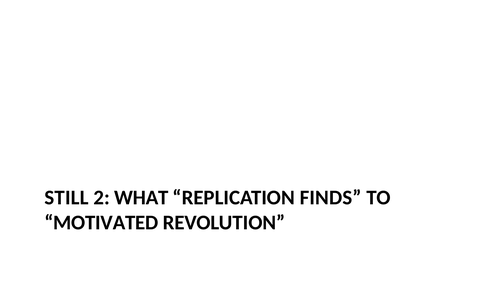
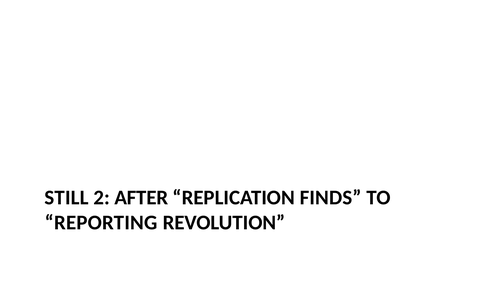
WHAT: WHAT -> AFTER
MOTIVATED: MOTIVATED -> REPORTING
